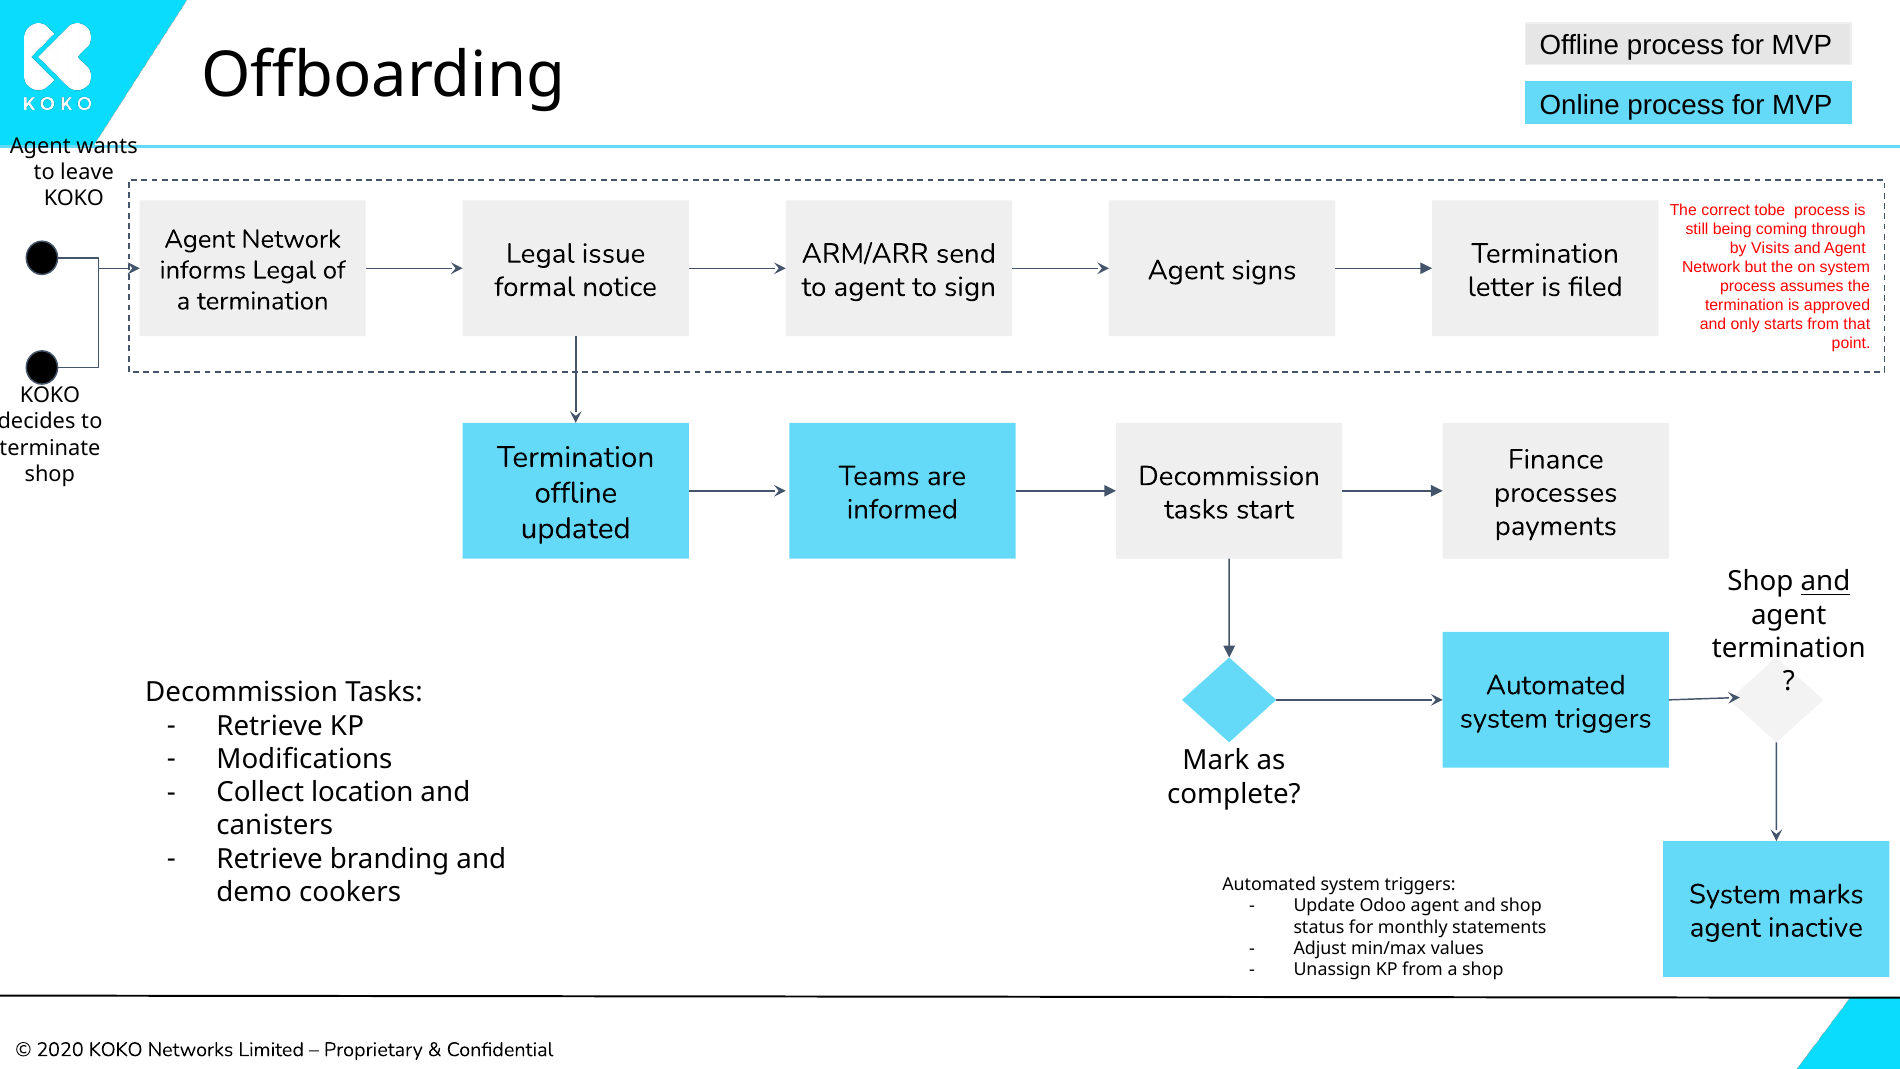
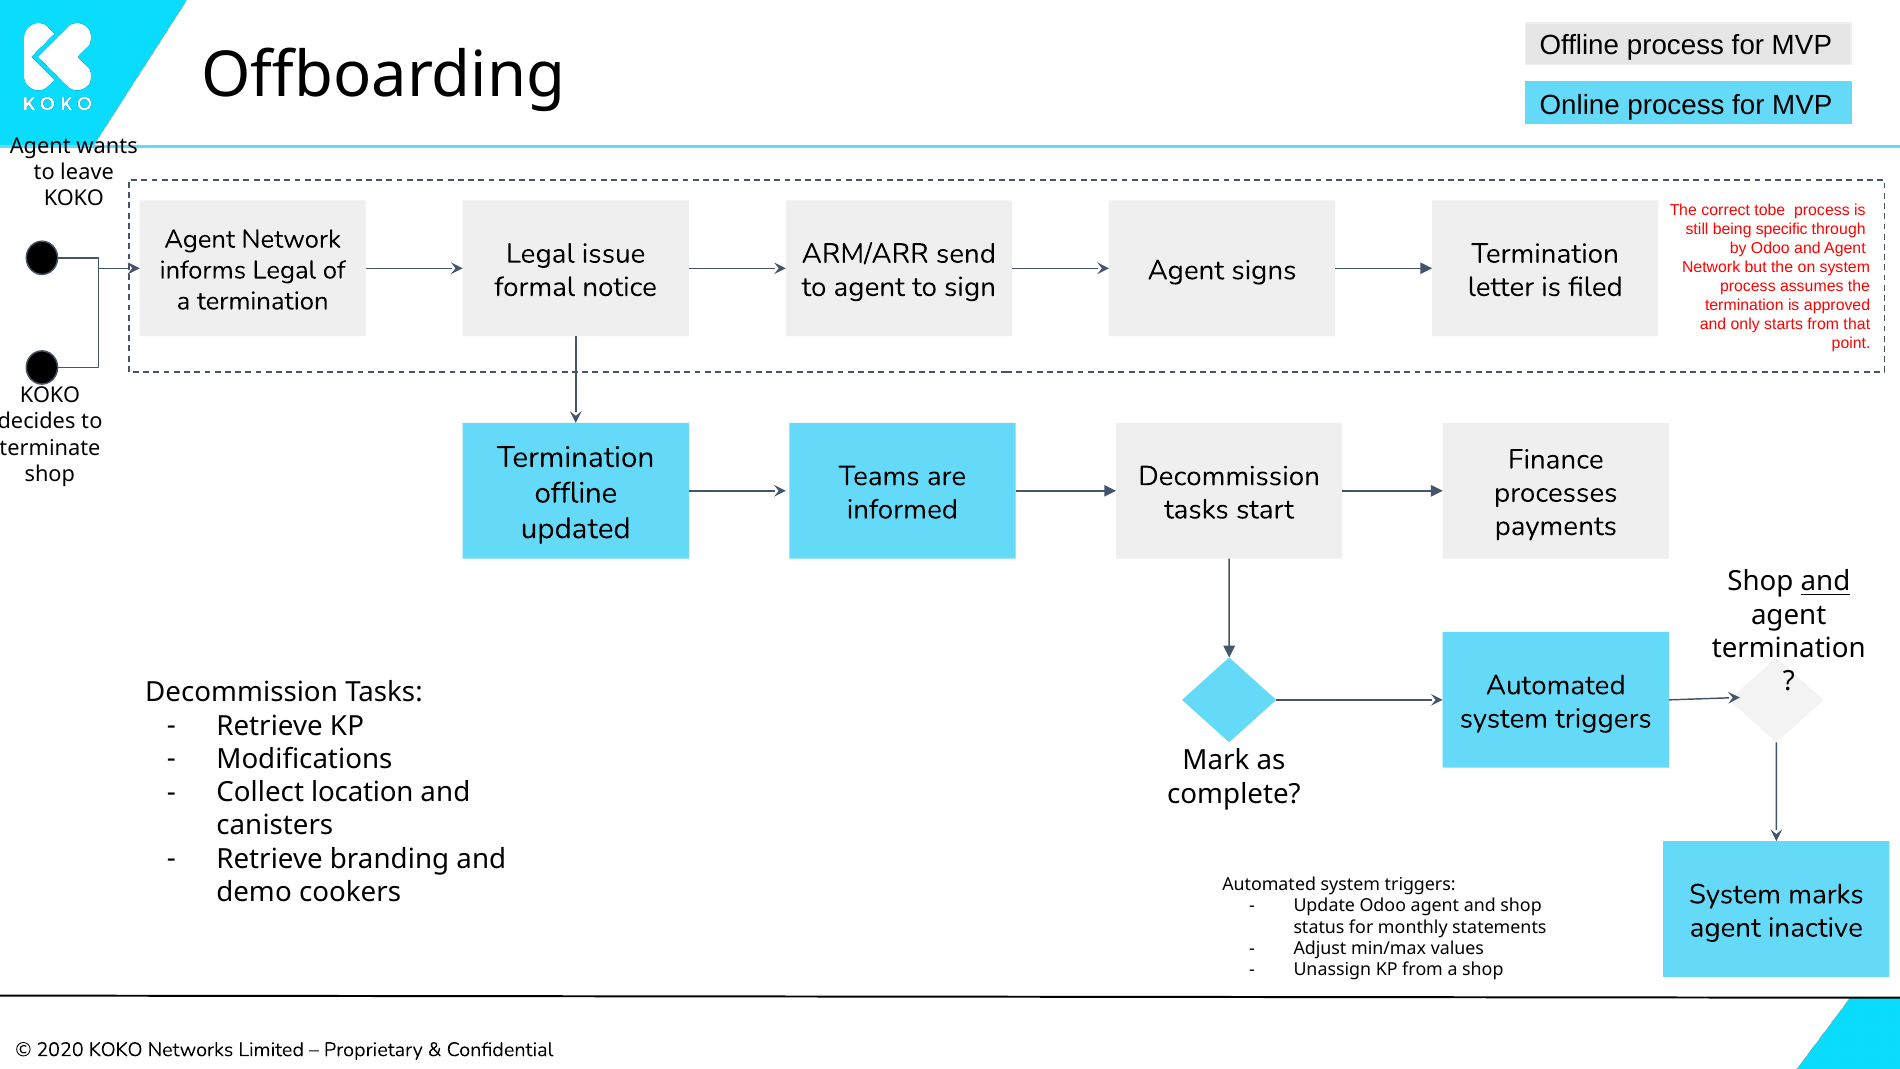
coming: coming -> specific
by Visits: Visits -> Odoo
